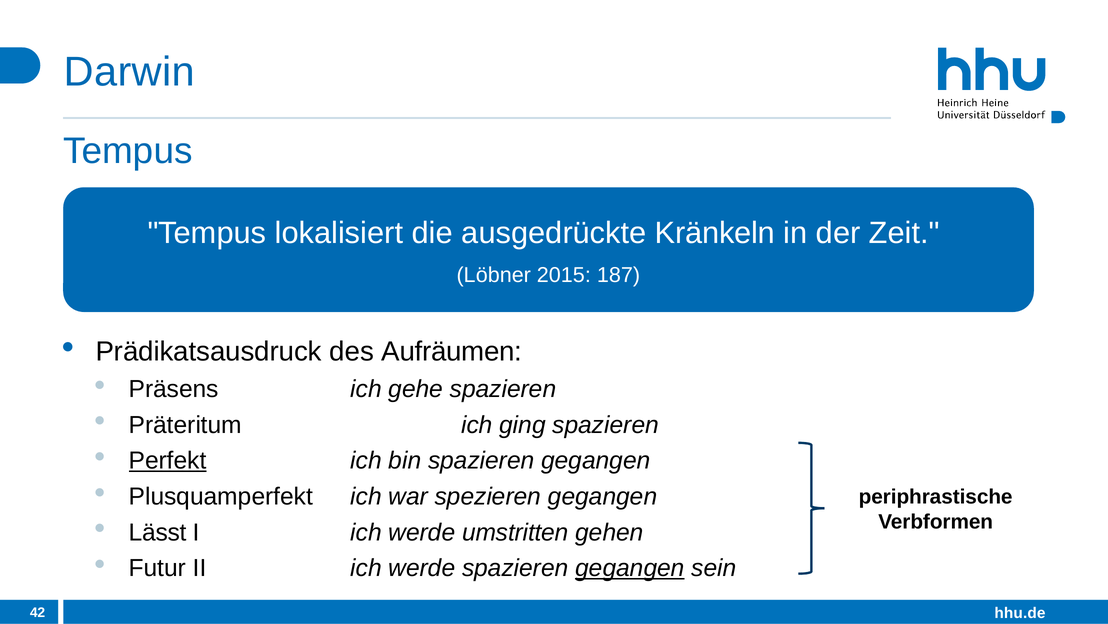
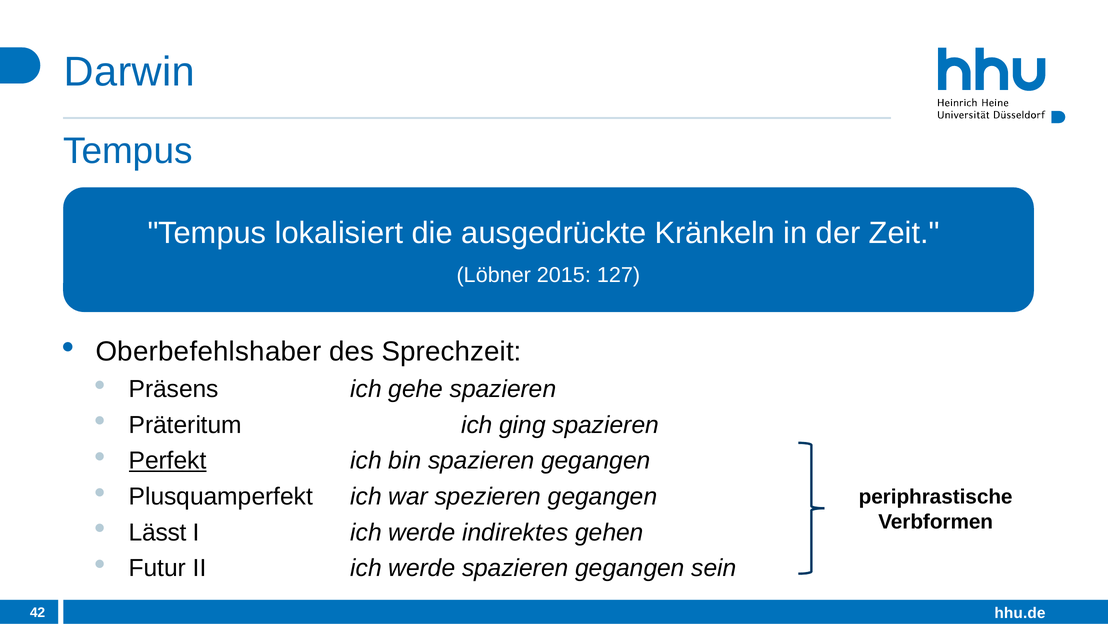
187: 187 -> 127
Prädikatsausdruck: Prädikatsausdruck -> Oberbefehlshaber
Aufräumen: Aufräumen -> Sprechzeit
umstritten: umstritten -> indirektes
gegangen at (630, 568) underline: present -> none
